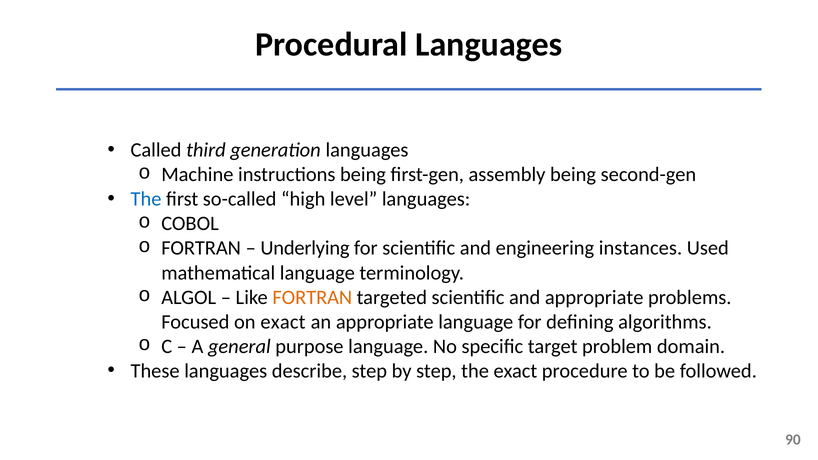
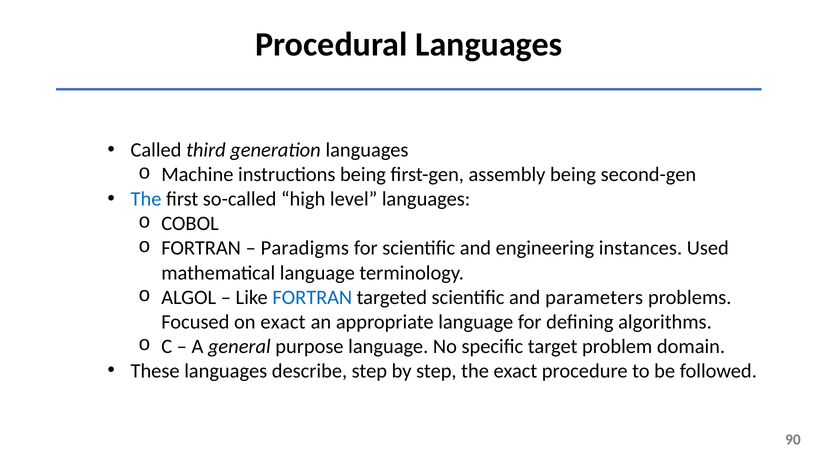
Underlying: Underlying -> Paradigms
FORTRAN at (312, 297) colour: orange -> blue
and appropriate: appropriate -> parameters
